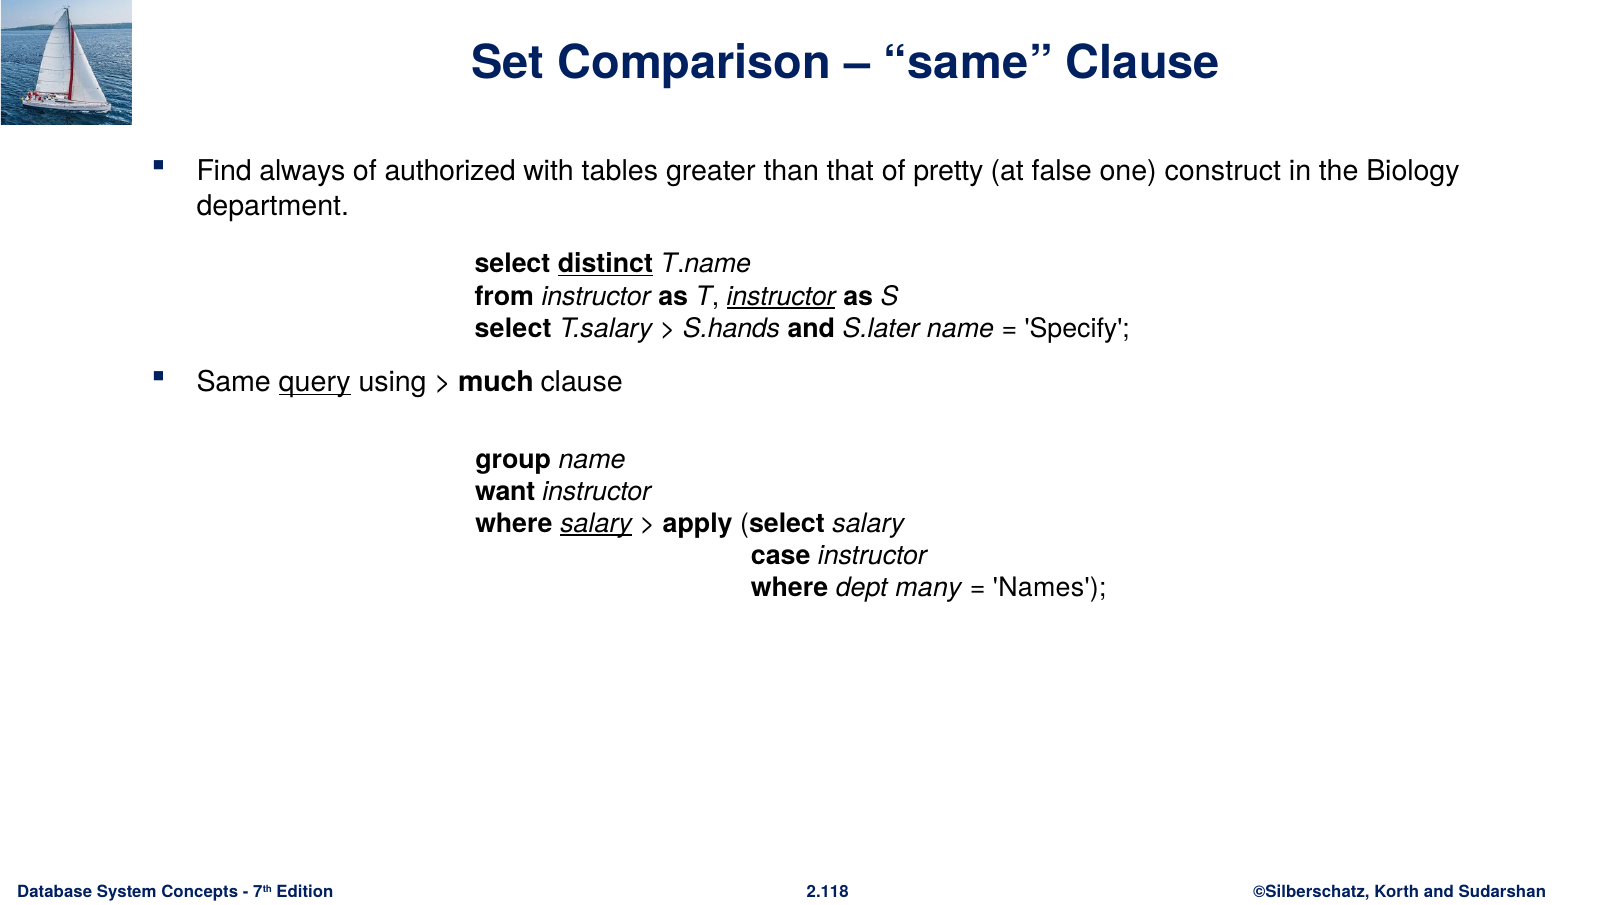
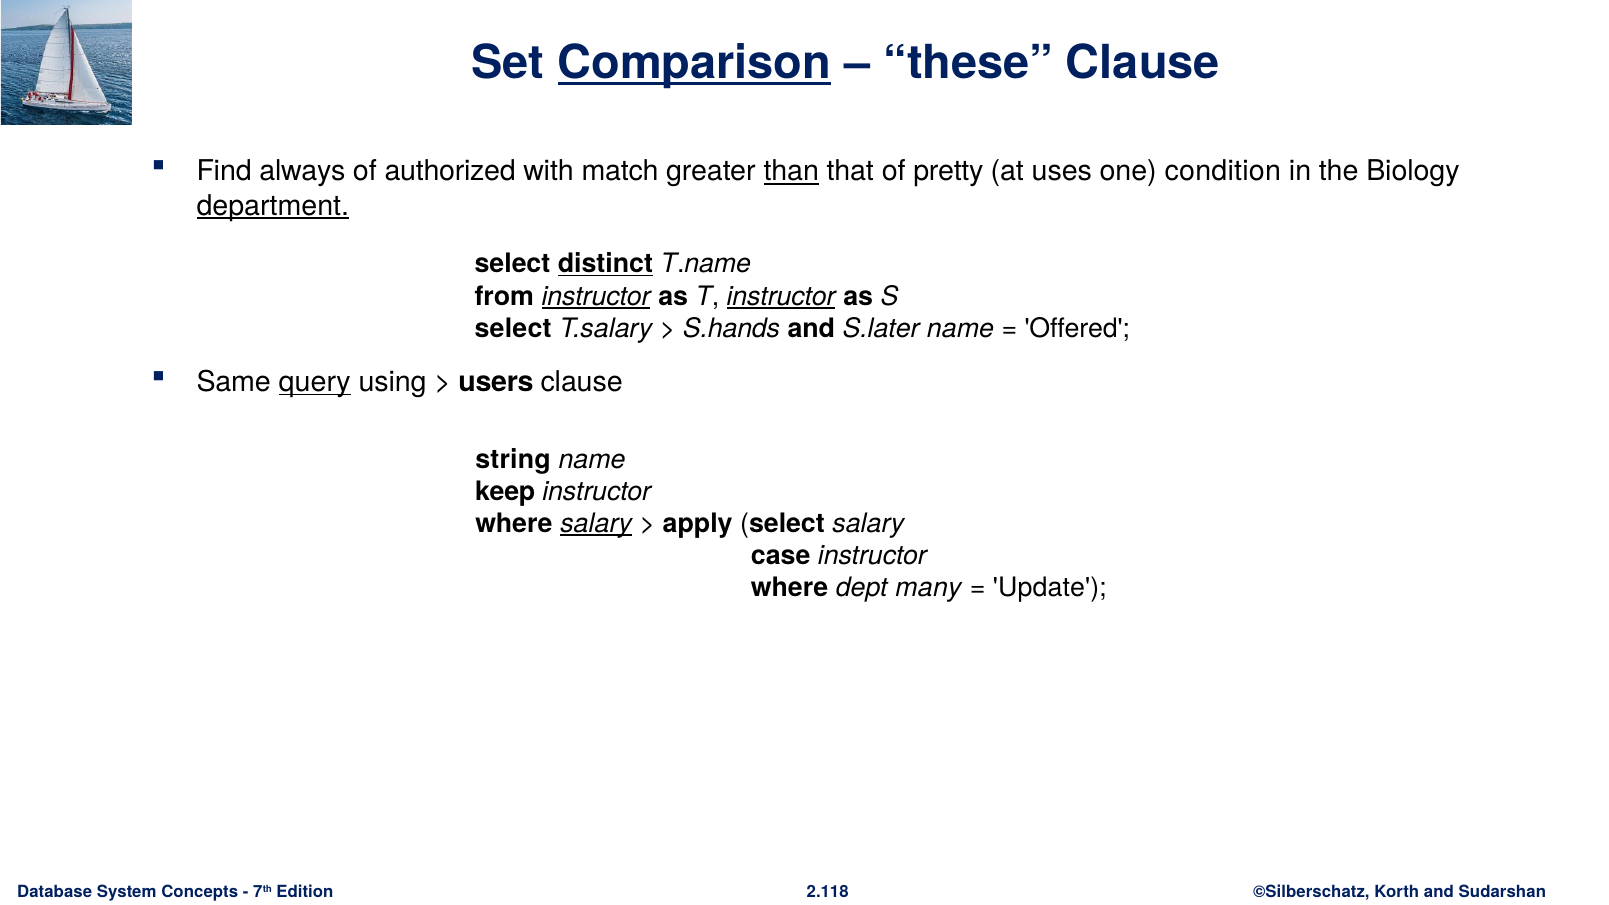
Comparison underline: none -> present
same at (968, 63): same -> these
tables: tables -> match
than underline: none -> present
false: false -> uses
construct: construct -> condition
department underline: none -> present
instructor at (596, 296) underline: none -> present
Specify: Specify -> Offered
much: much -> users
group: group -> string
want: want -> keep
Names: Names -> Update
